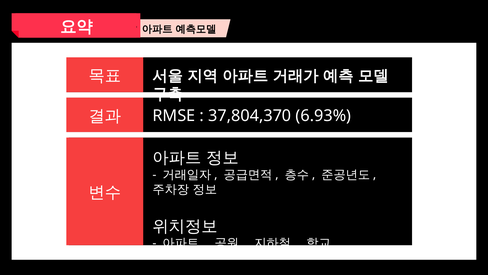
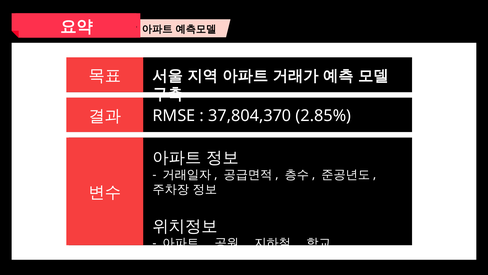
6.93%: 6.93% -> 2.85%
